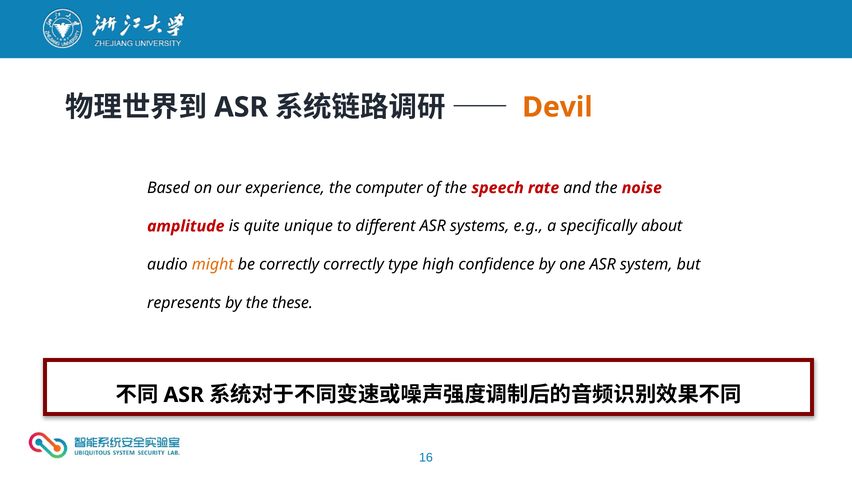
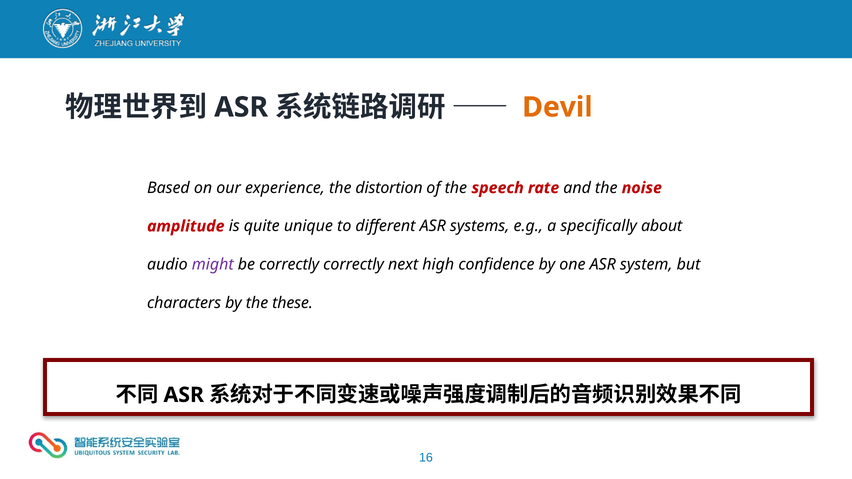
computer: computer -> distortion
might colour: orange -> purple
type: type -> next
represents: represents -> characters
